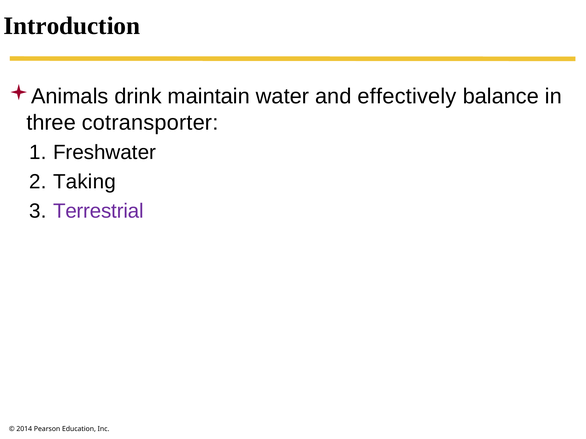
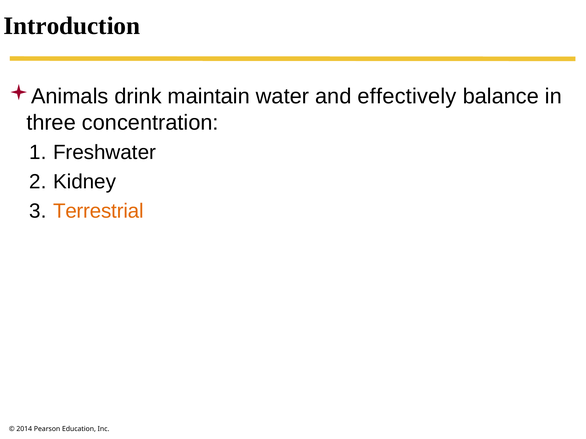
cotransporter: cotransporter -> concentration
Taking: Taking -> Kidney
Terrestrial colour: purple -> orange
